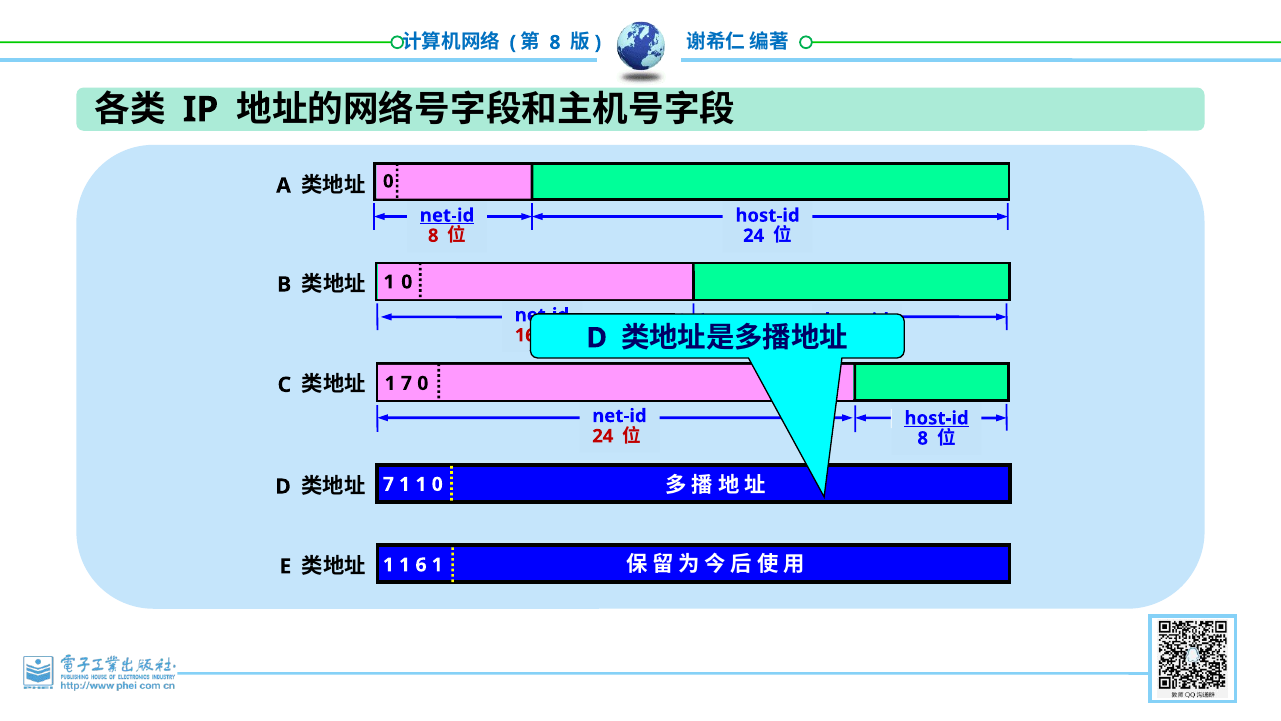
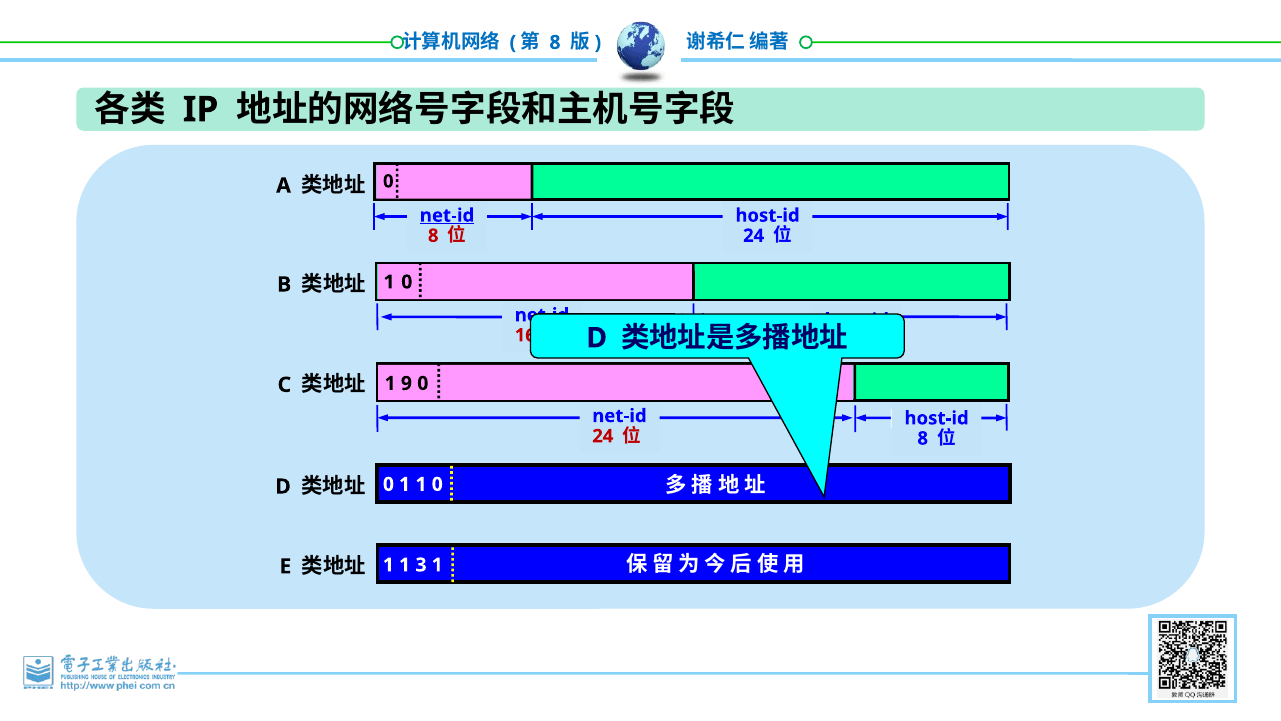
1 7: 7 -> 9
host-id at (937, 418) underline: present -> none
7 at (388, 484): 7 -> 0
6: 6 -> 3
